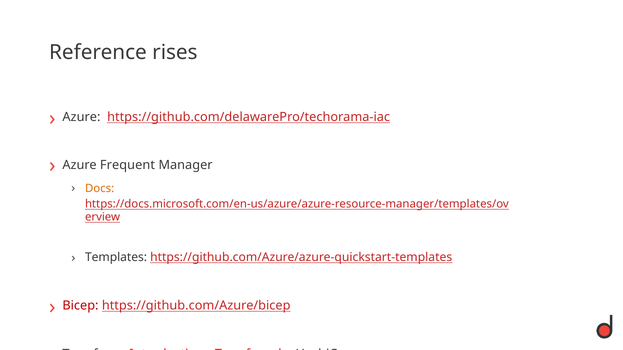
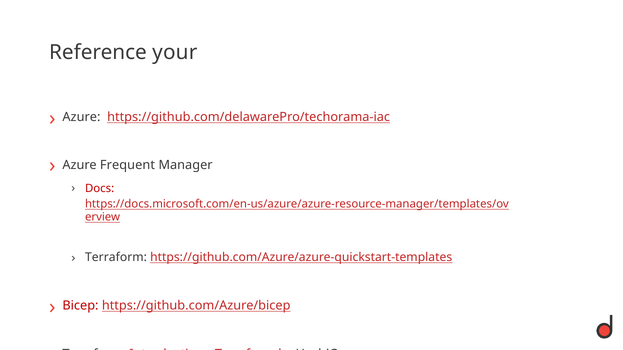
rises: rises -> your
Docs colour: orange -> red
Templates at (116, 258): Templates -> Terraform
